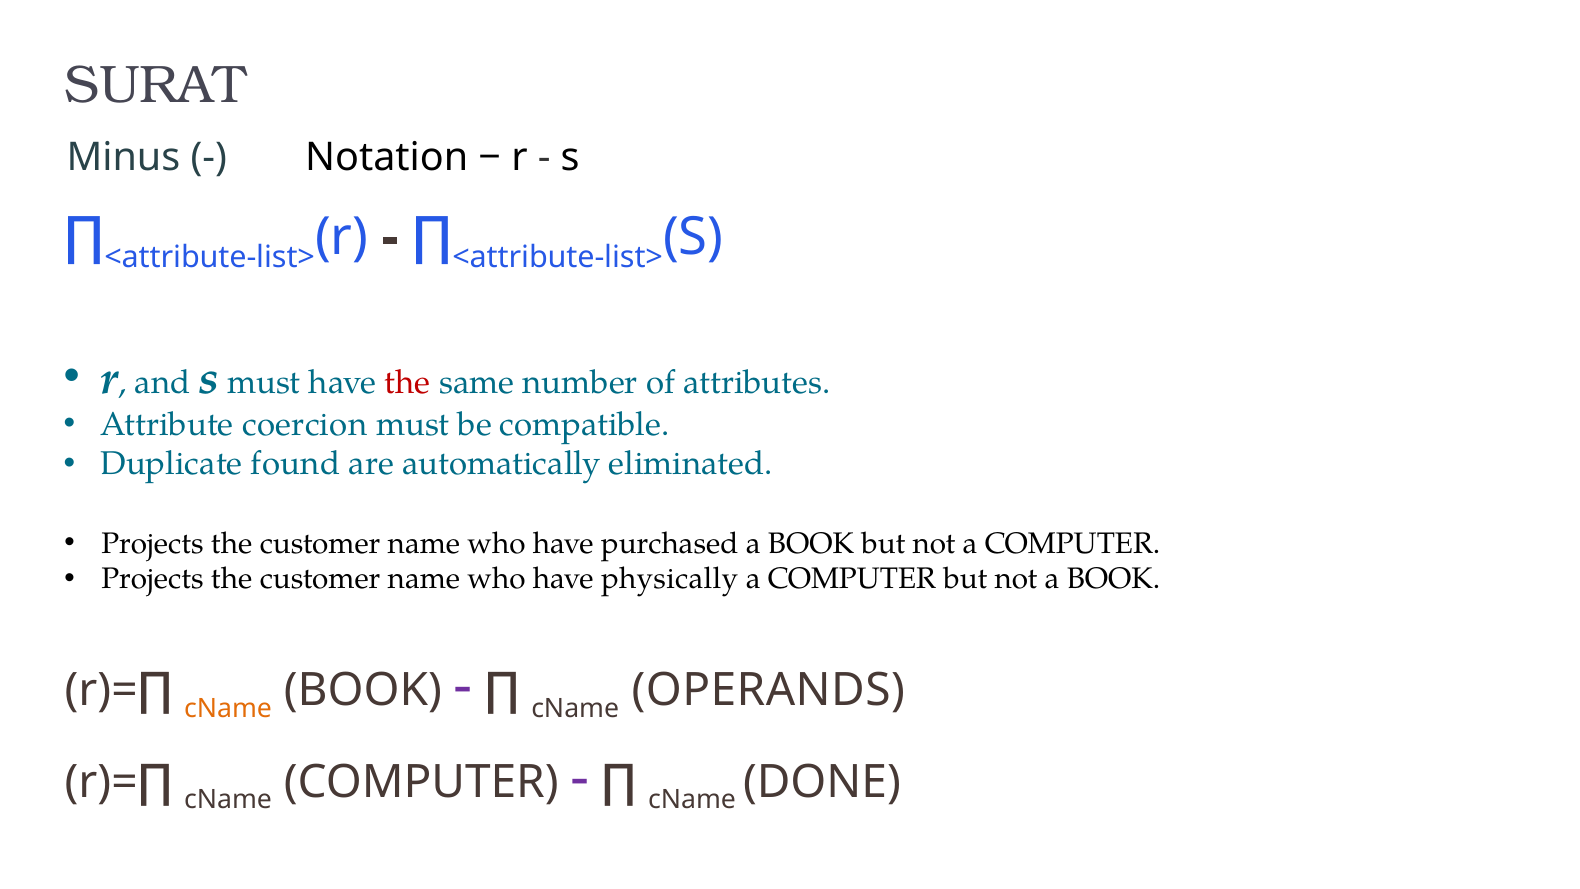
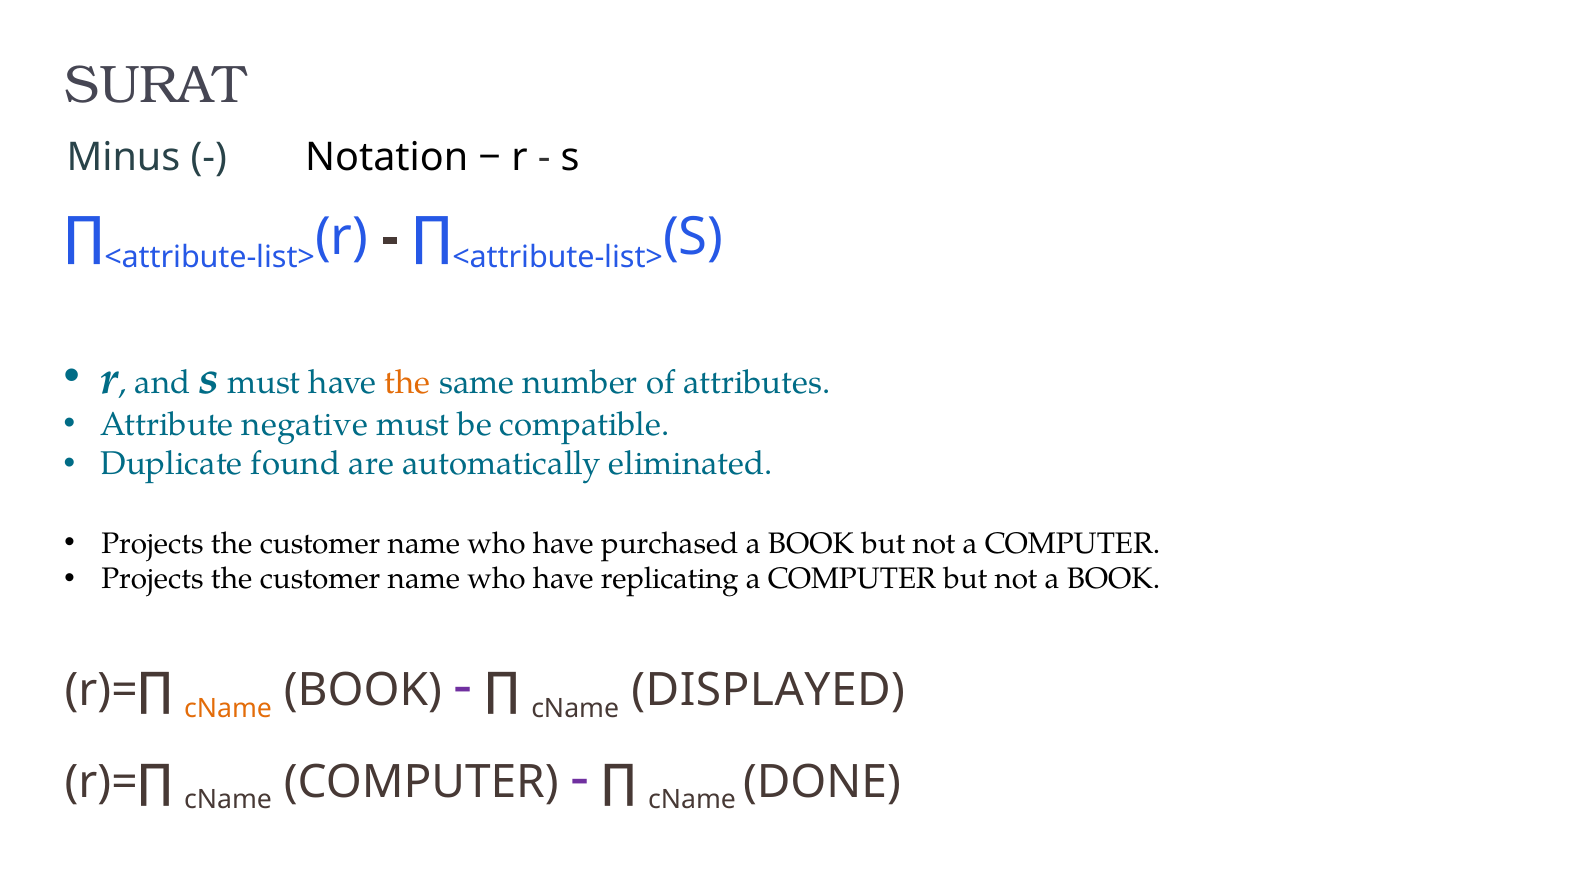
the at (408, 382) colour: red -> orange
coercion: coercion -> negative
physically: physically -> replicating
OPERANDS: OPERANDS -> DISPLAYED
